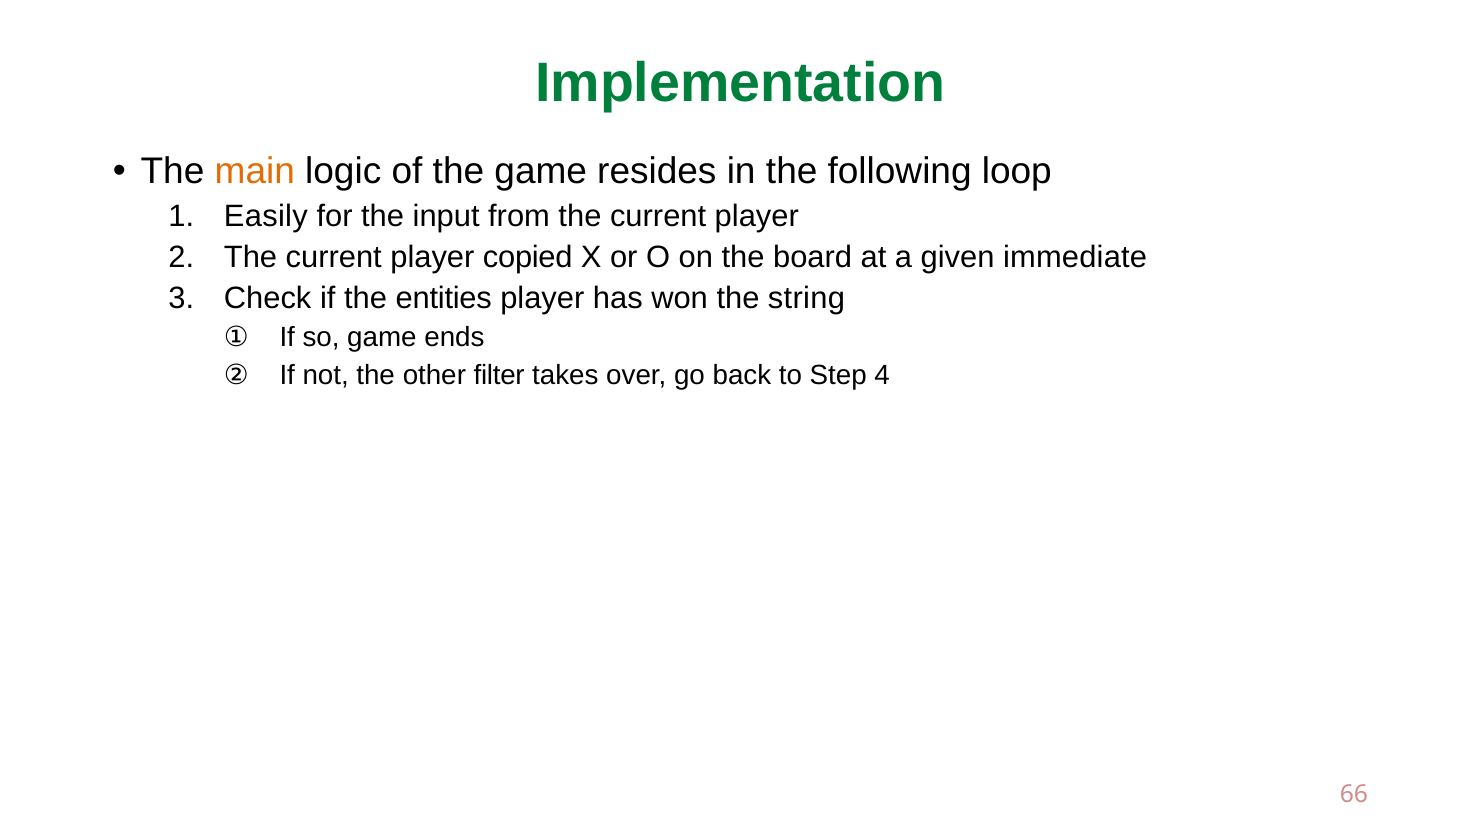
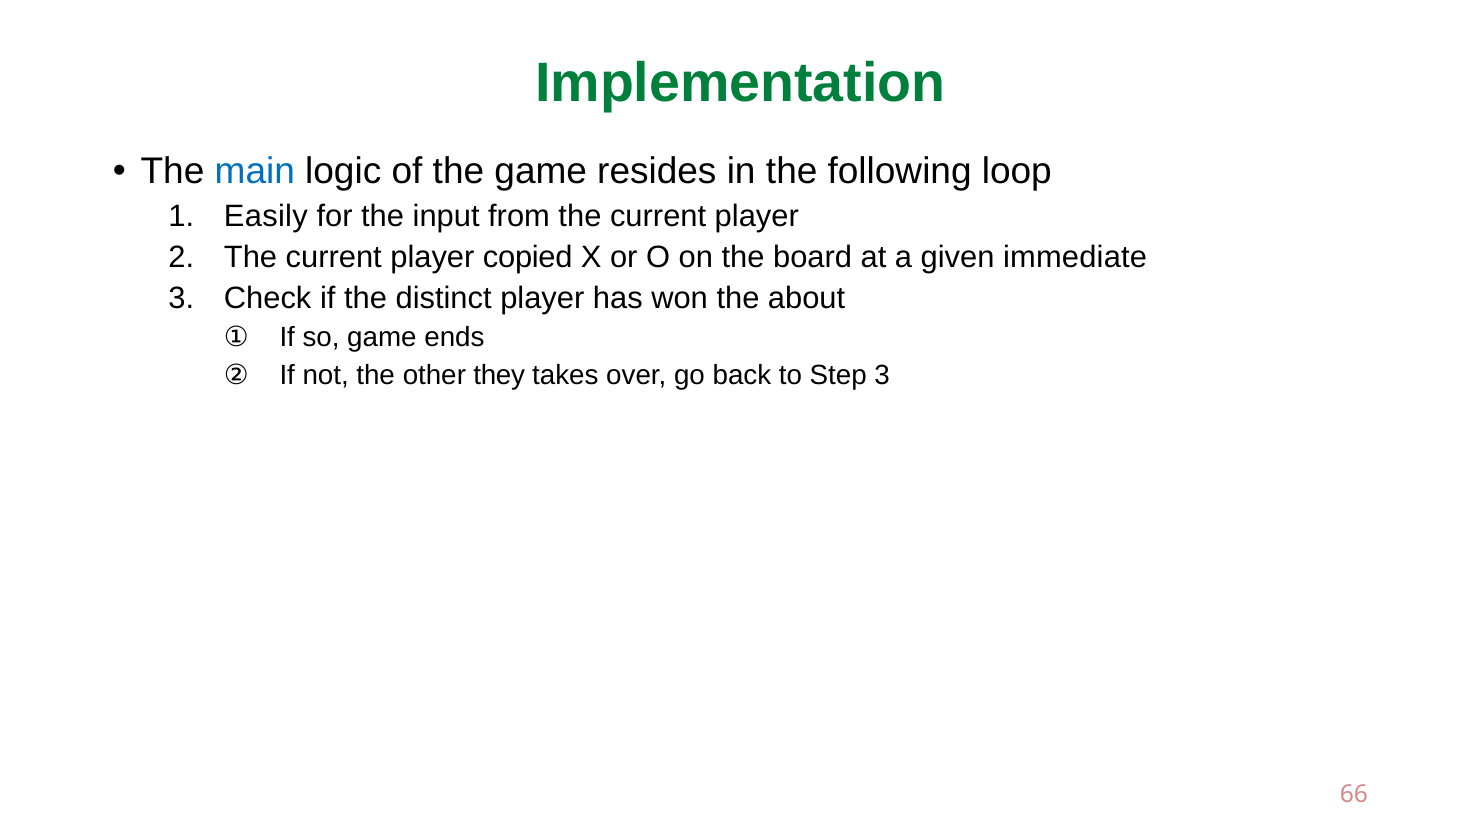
main colour: orange -> blue
entities: entities -> distinct
string: string -> about
filter: filter -> they
Step 4: 4 -> 3
